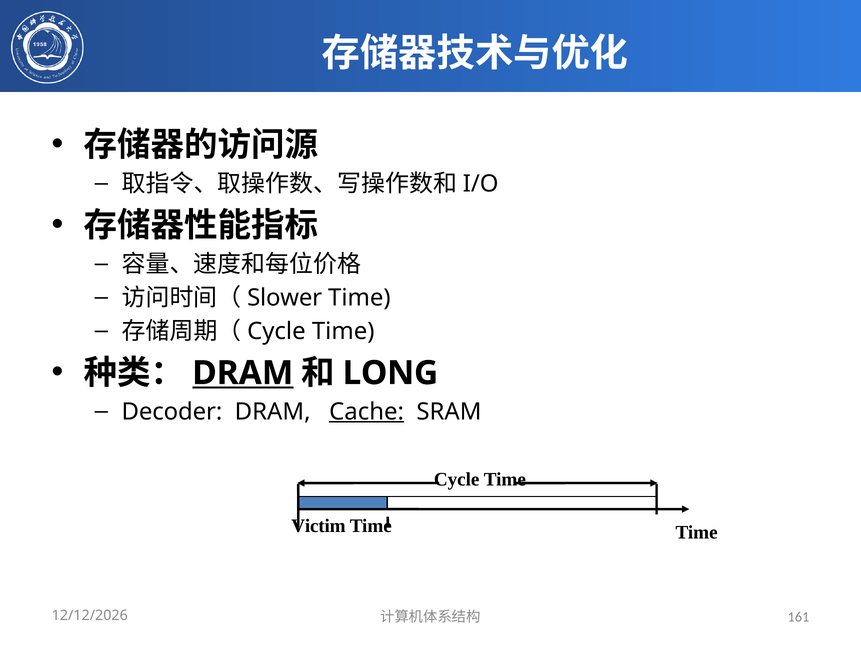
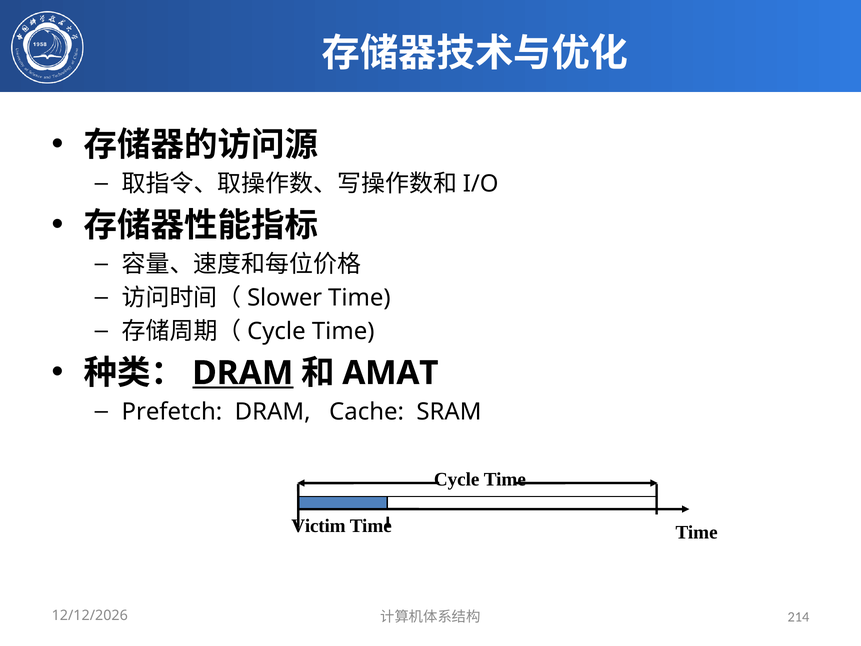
LONG: LONG -> AMAT
Decoder: Decoder -> Prefetch
Cache underline: present -> none
161: 161 -> 214
